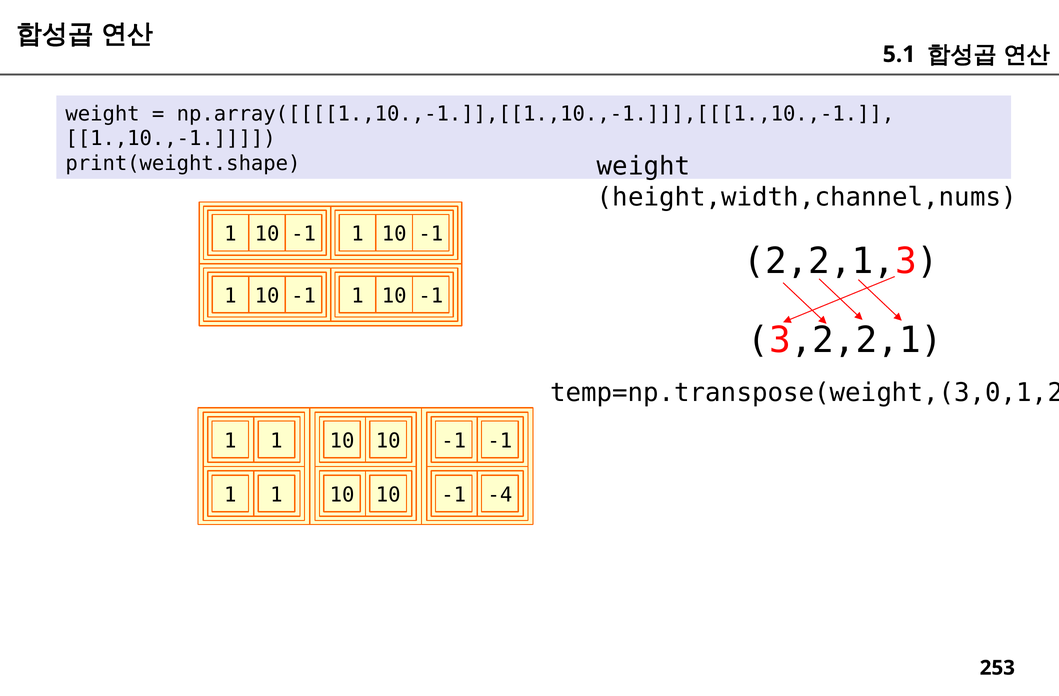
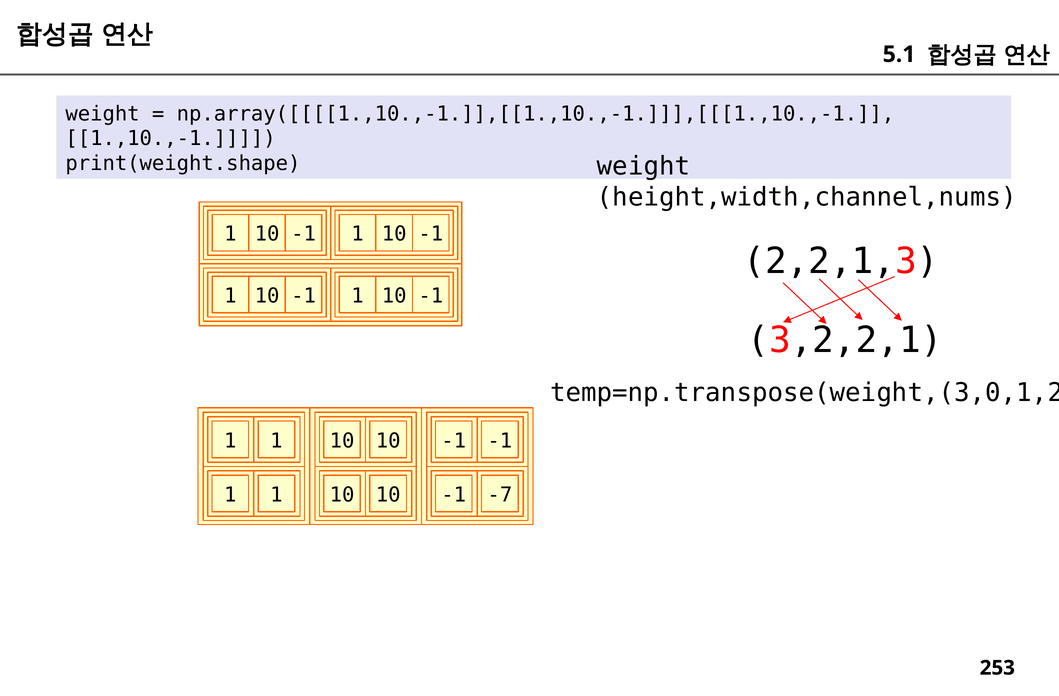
-4: -4 -> -7
